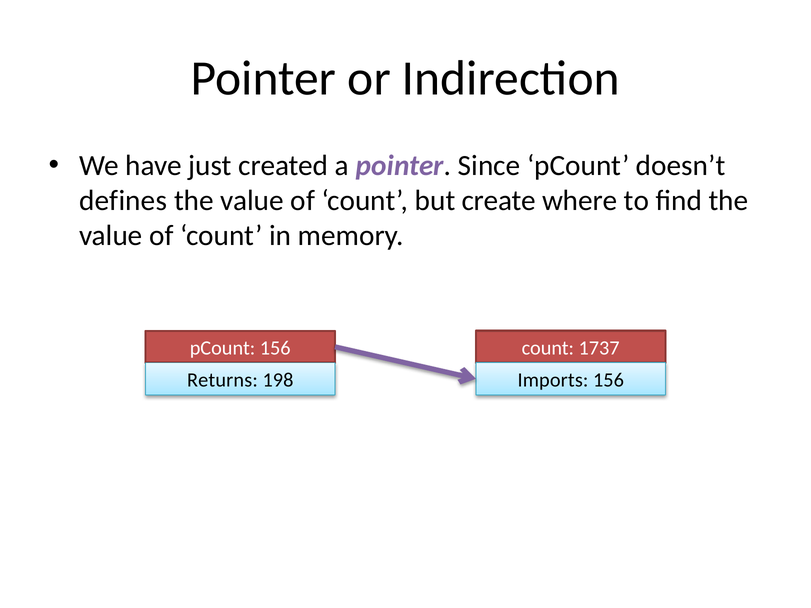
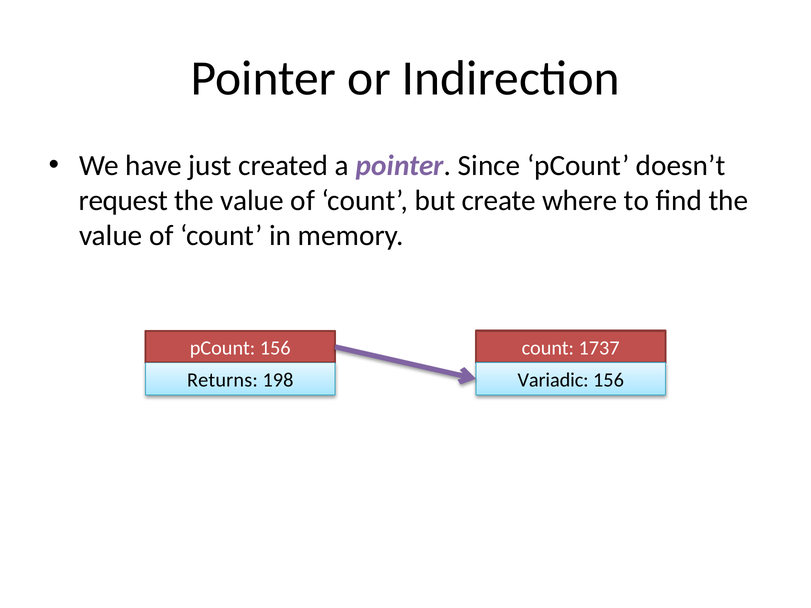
defines: defines -> request
Imports: Imports -> Variadic
